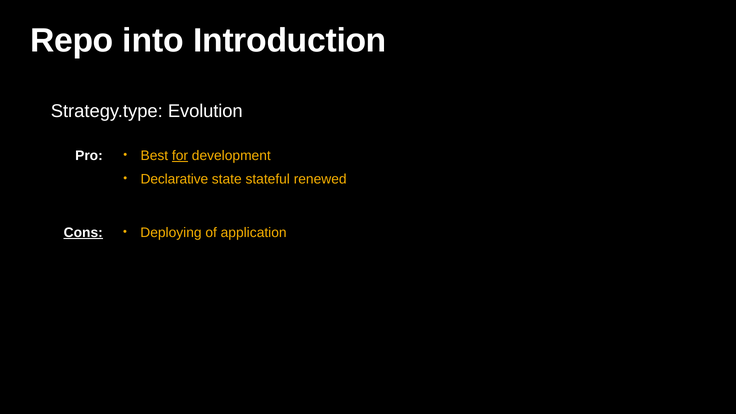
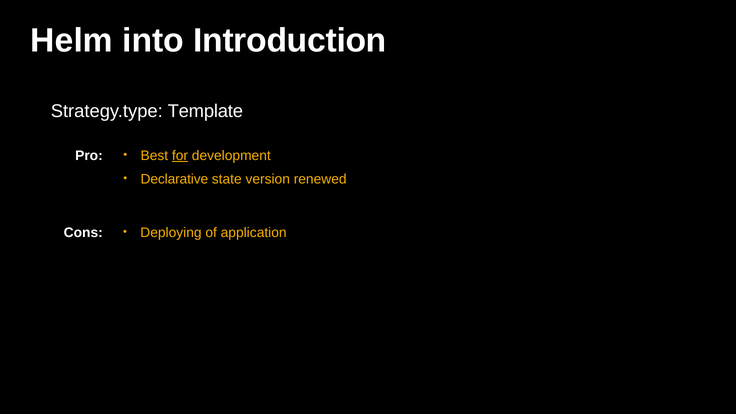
Repo: Repo -> Helm
Evolution: Evolution -> Template
stateful: stateful -> version
Cons underline: present -> none
